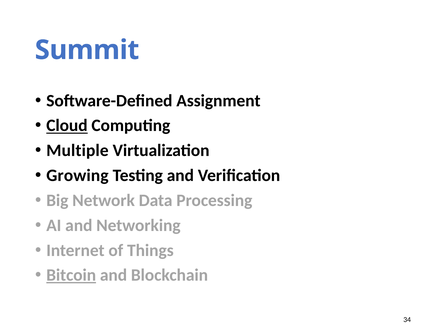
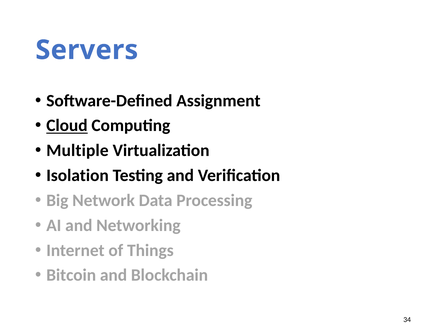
Summit: Summit -> Servers
Growing: Growing -> Isolation
Bitcoin underline: present -> none
